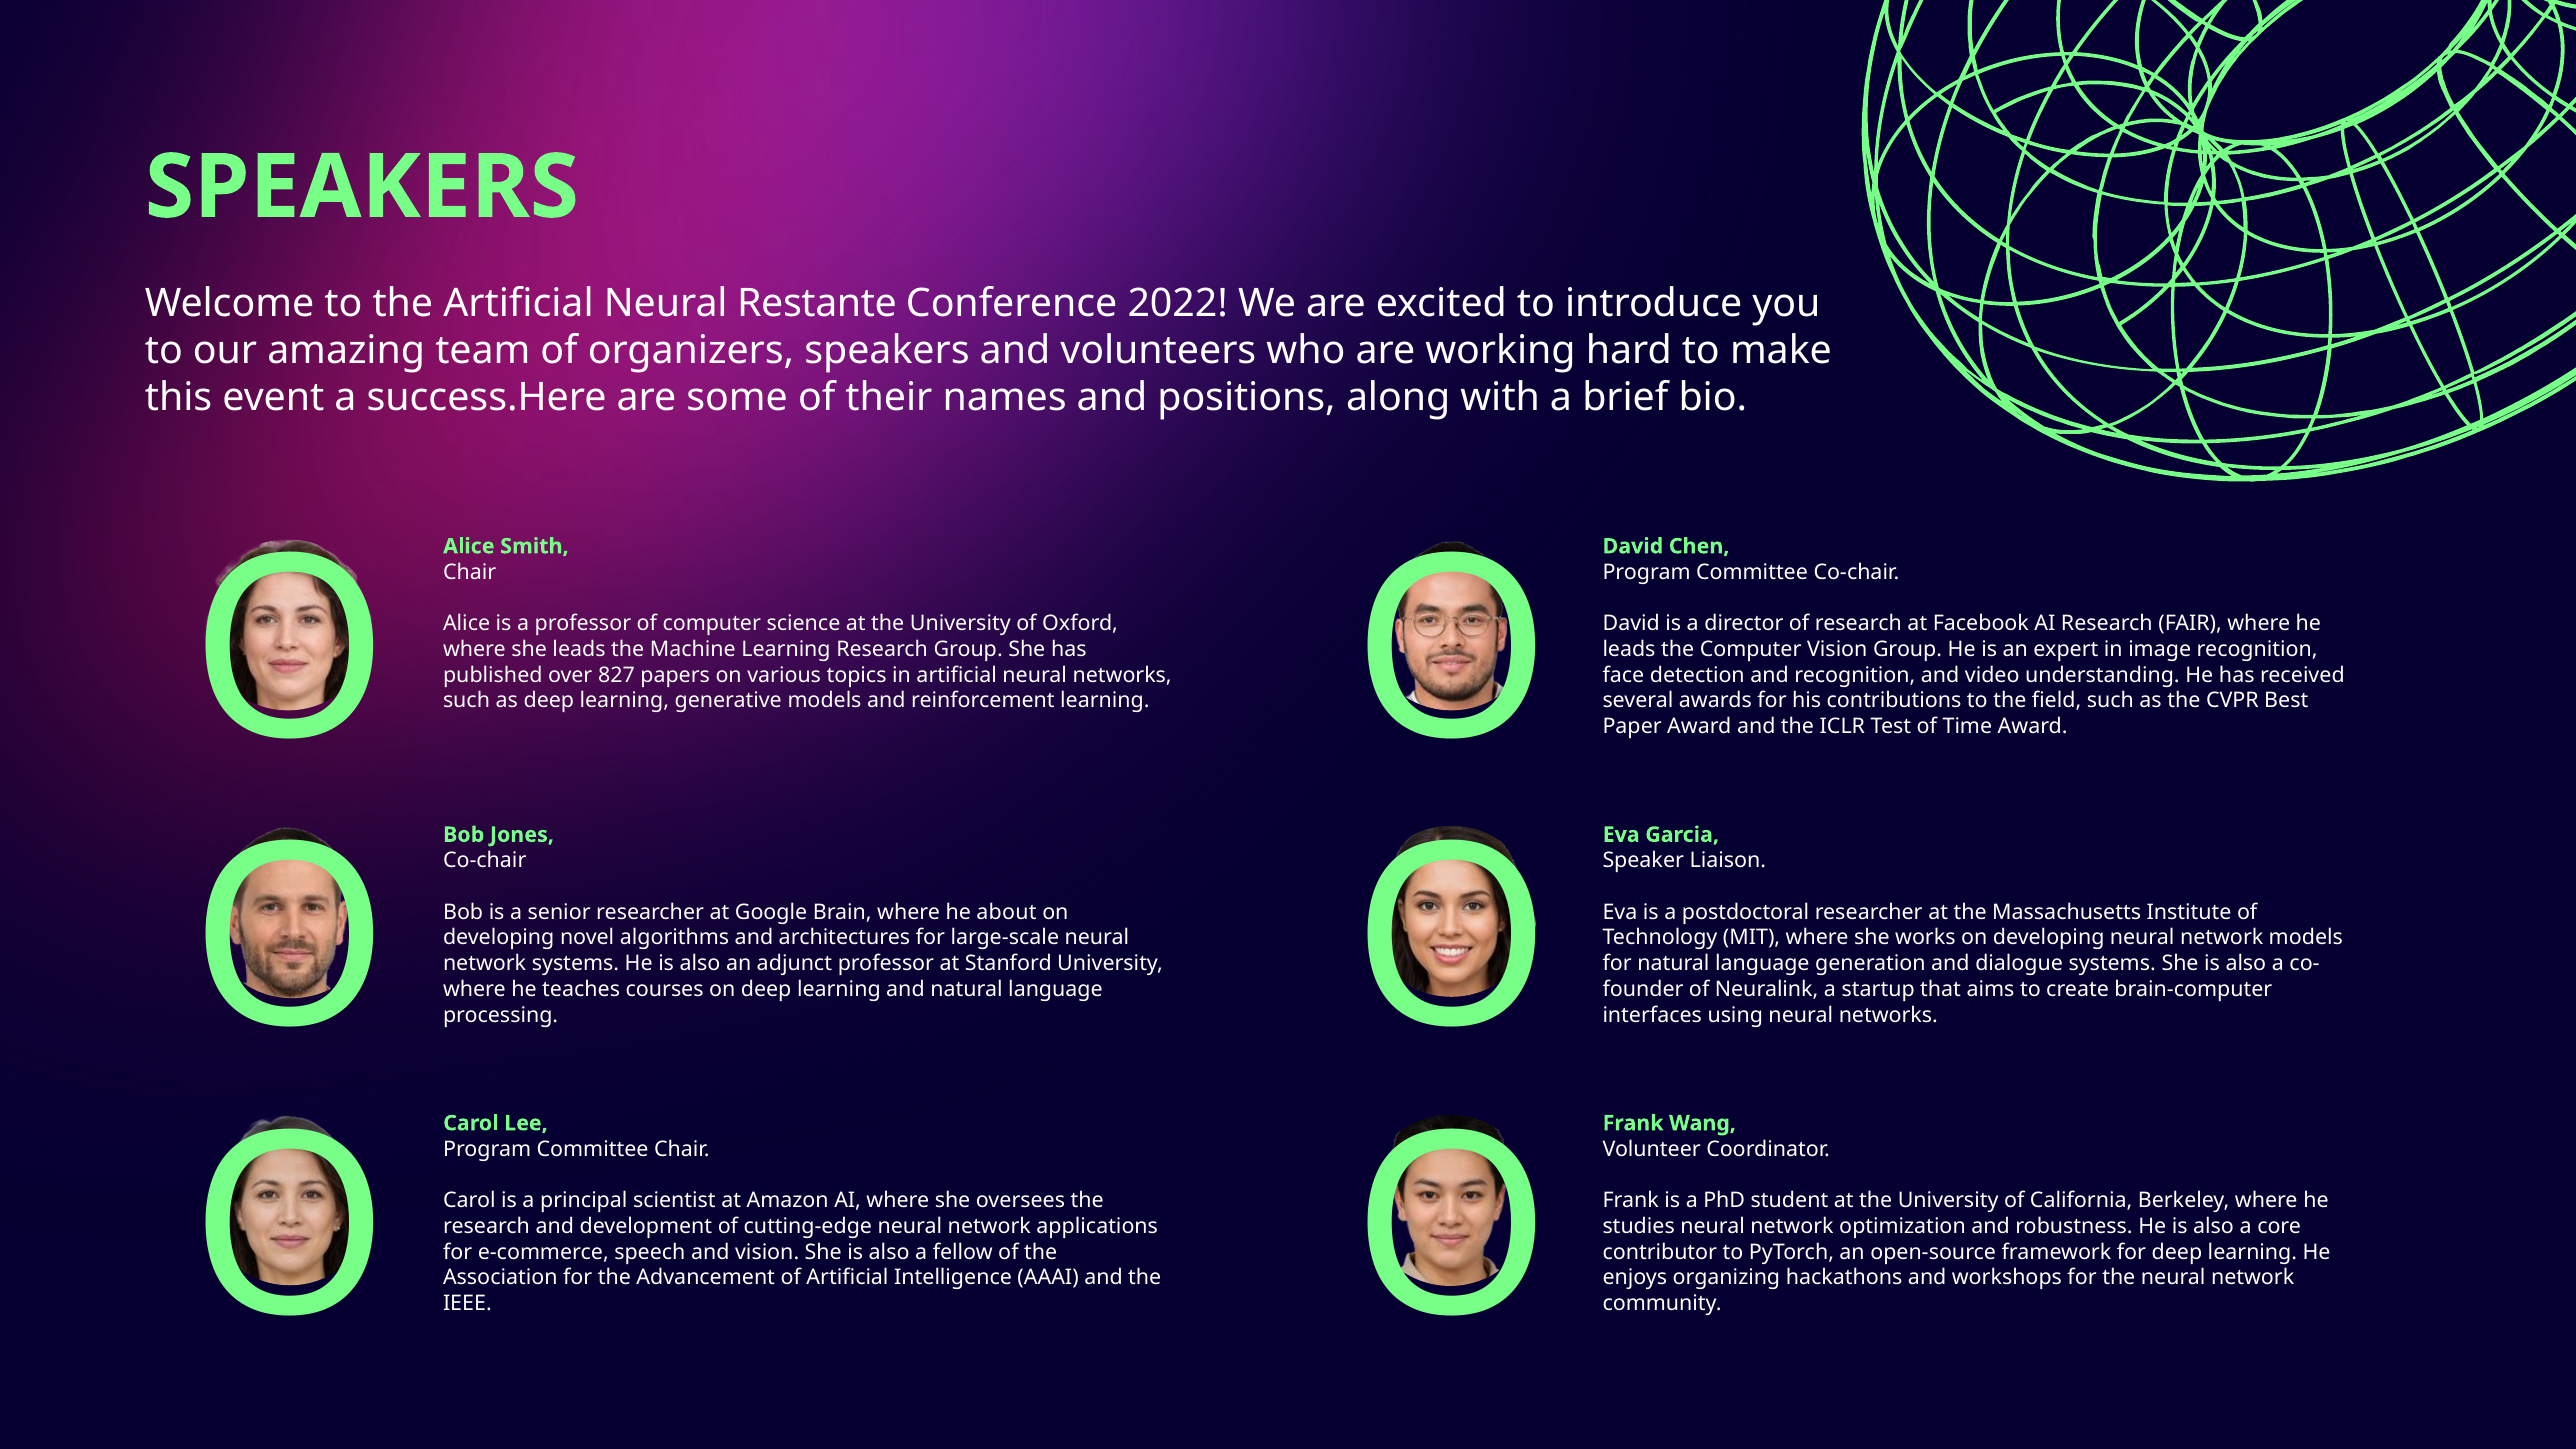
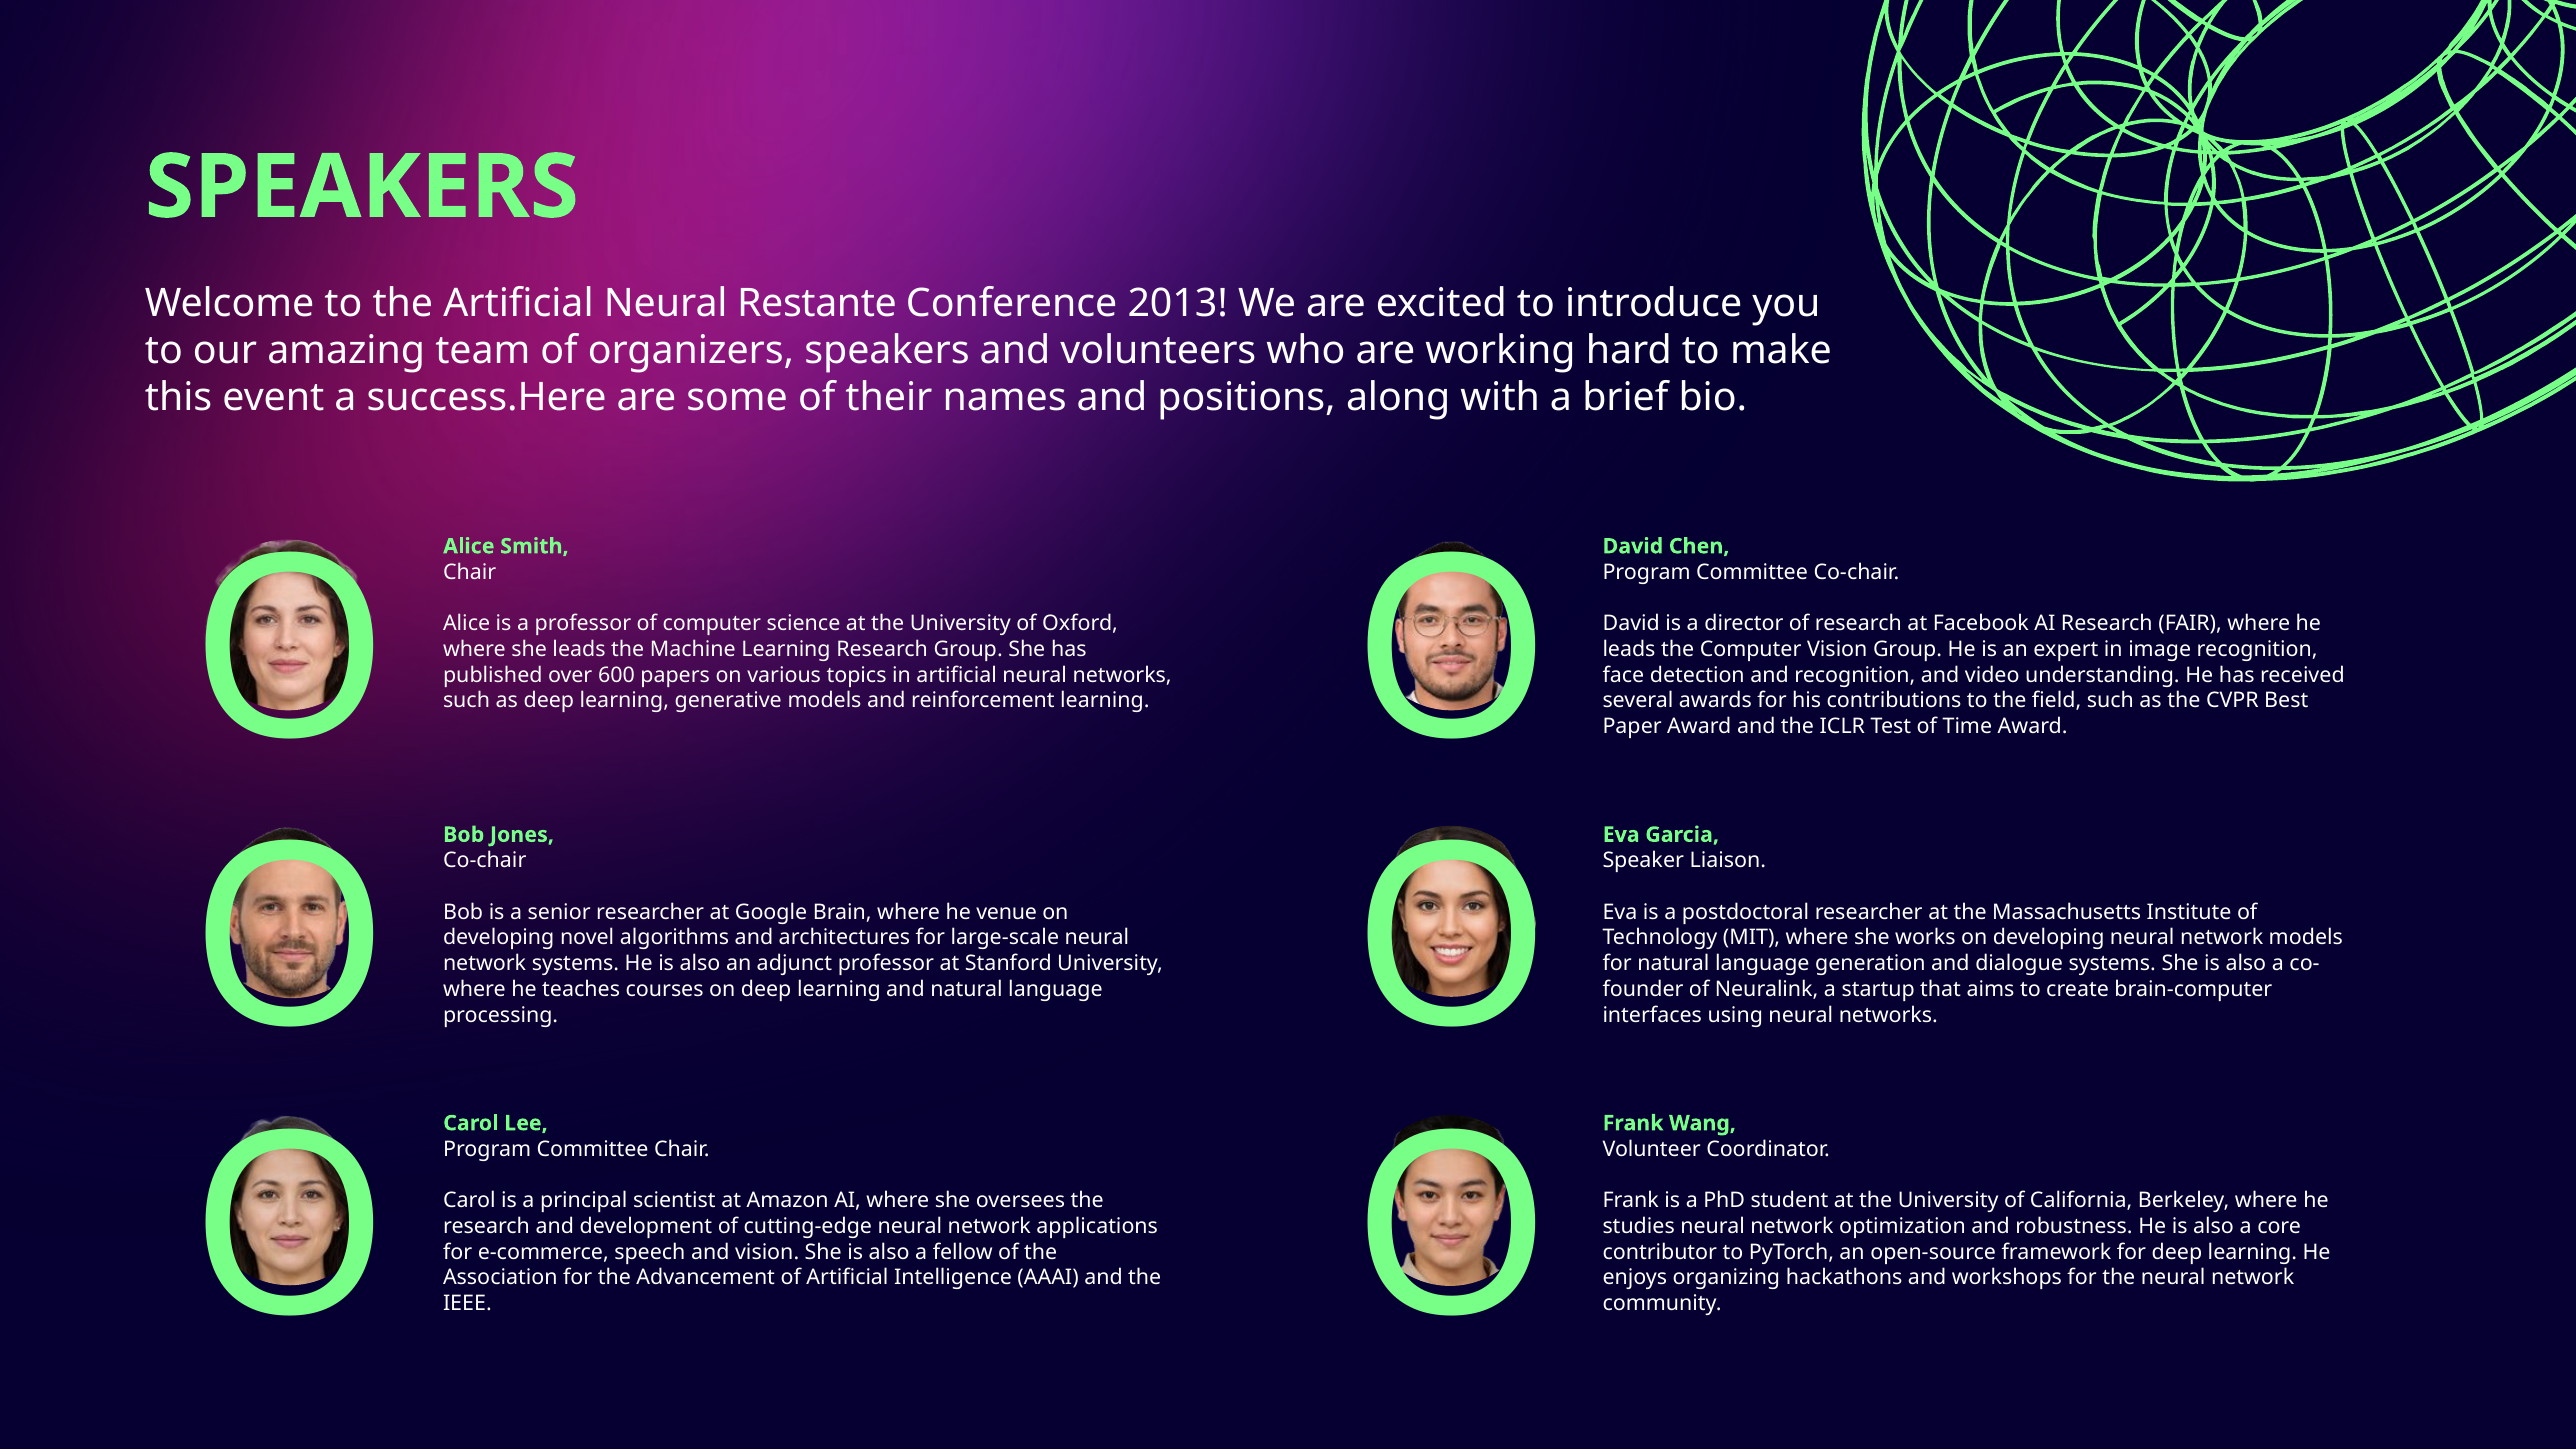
2022: 2022 -> 2013
827: 827 -> 600
about: about -> venue
